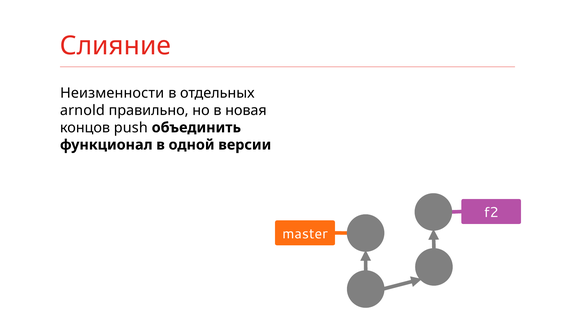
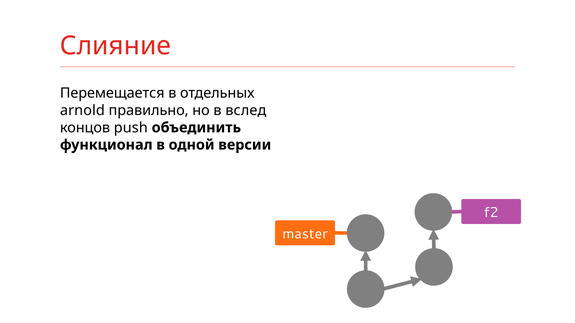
Неизменности: Неизменности -> Перемещается
новая: новая -> вслед
